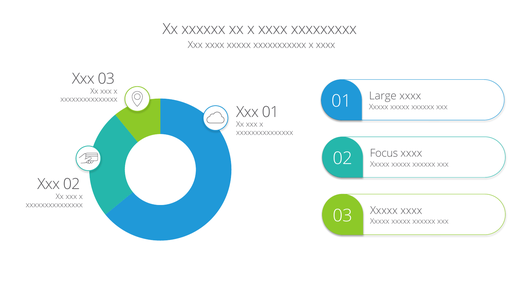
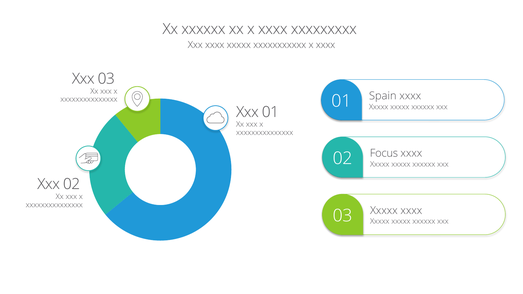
Large: Large -> Spain
